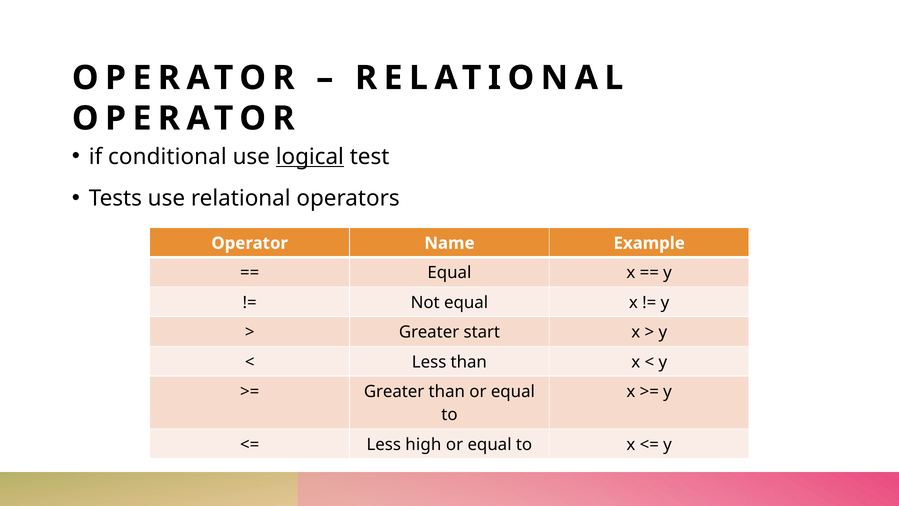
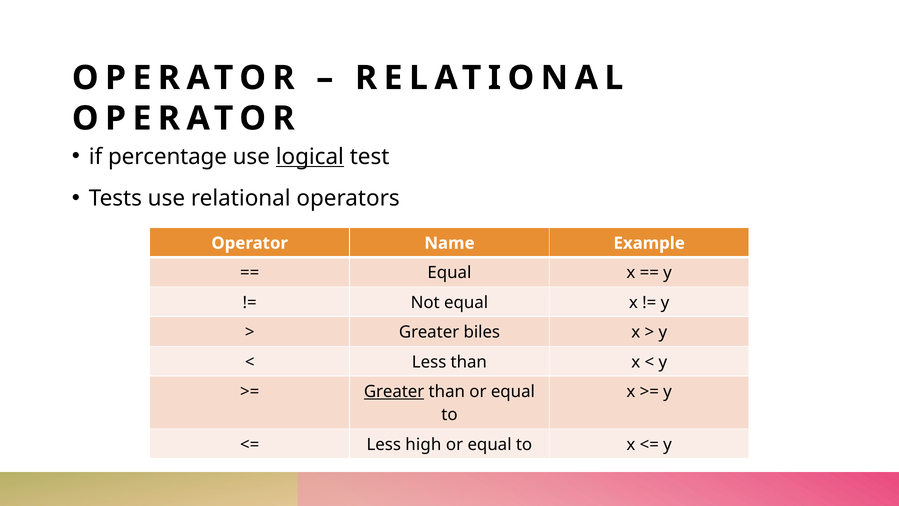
conditional: conditional -> percentage
start: start -> biles
Greater at (394, 392) underline: none -> present
